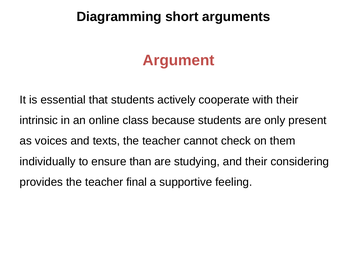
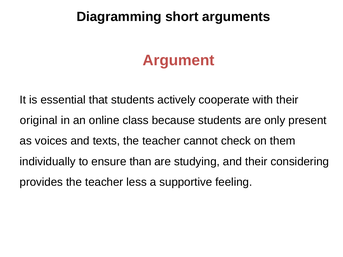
intrinsic: intrinsic -> original
final: final -> less
